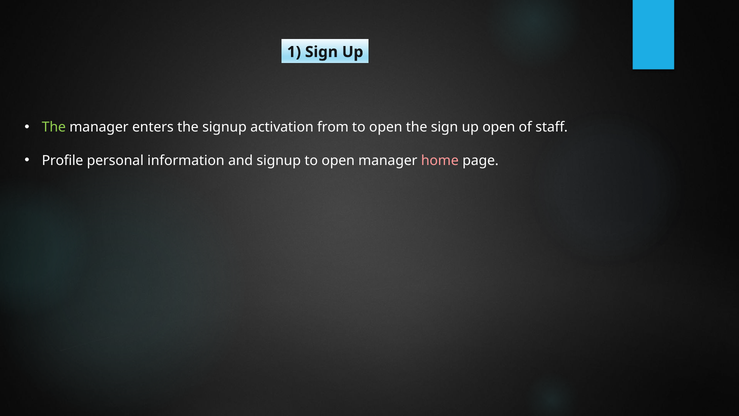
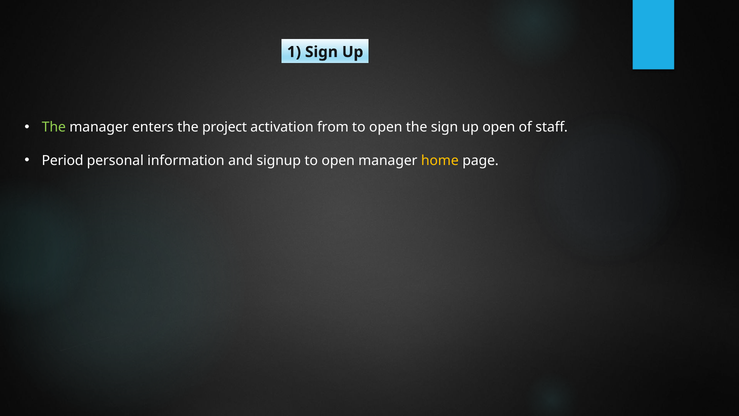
the signup: signup -> project
Profile: Profile -> Period
home colour: pink -> yellow
